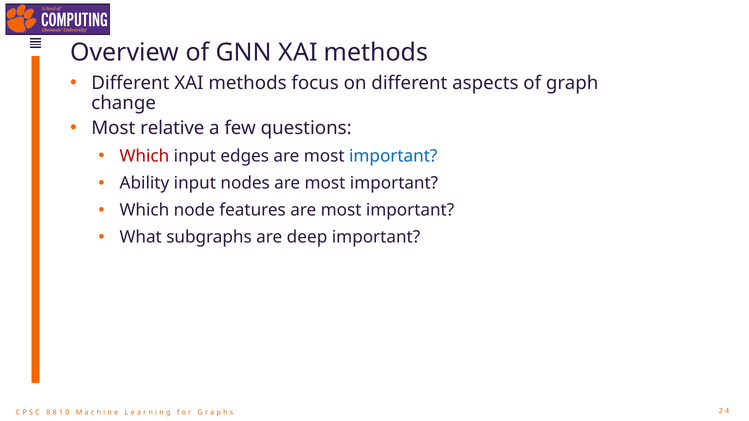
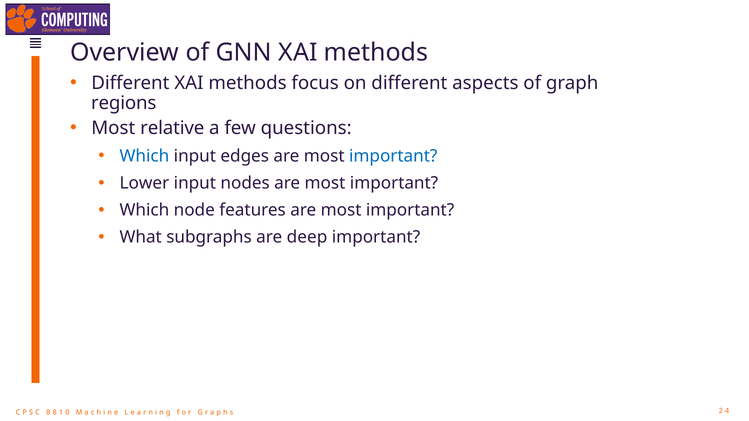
change: change -> regions
Which at (144, 156) colour: red -> blue
Ability: Ability -> Lower
